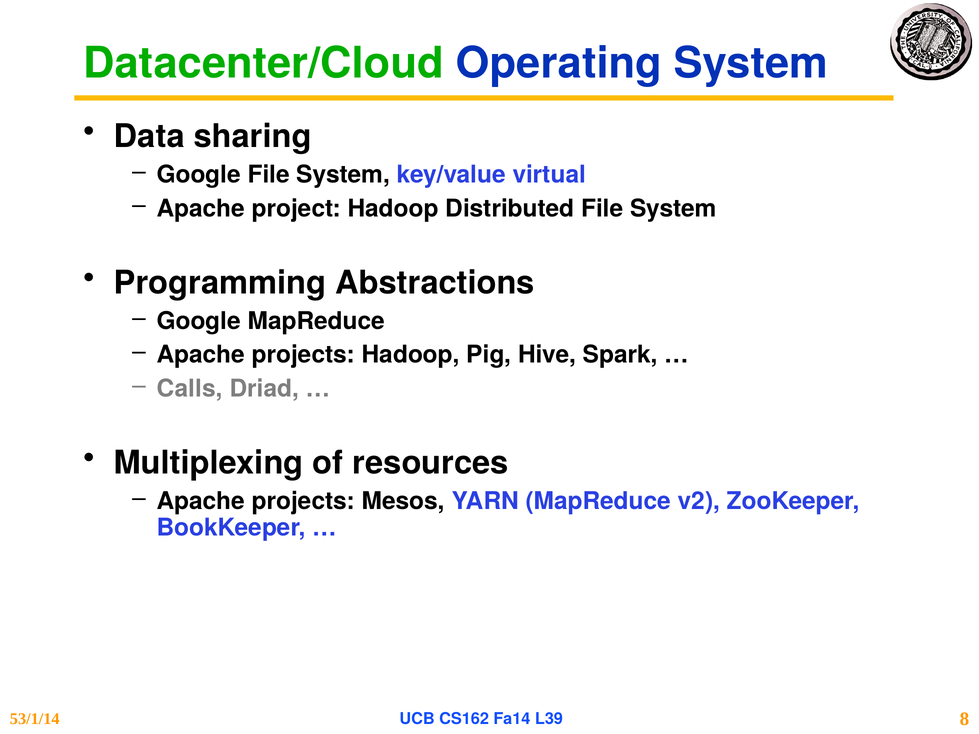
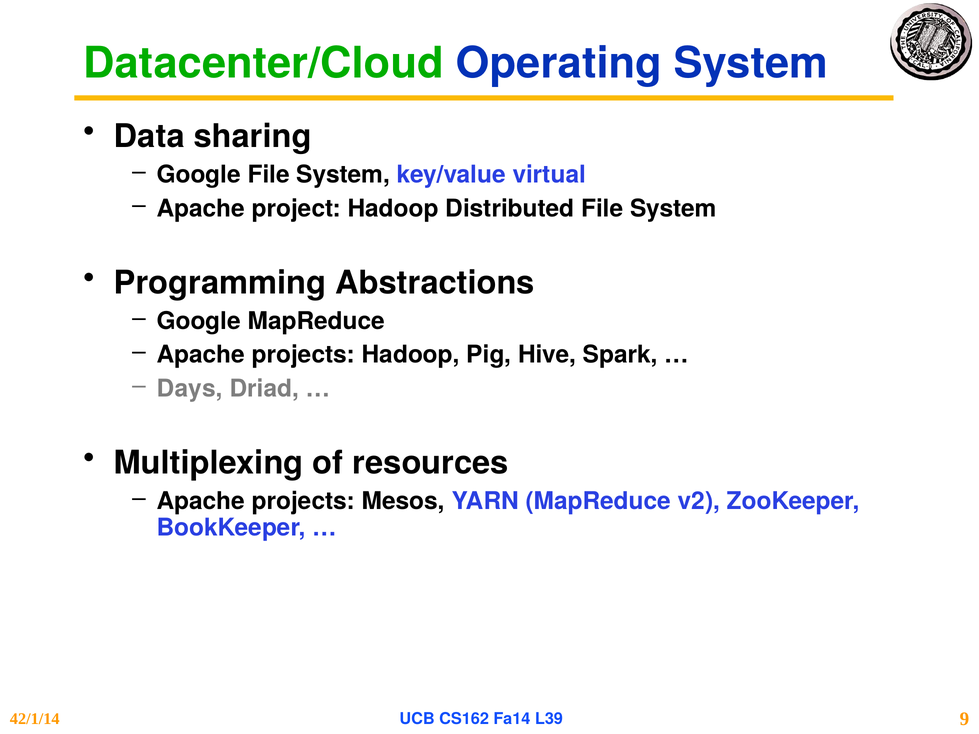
Calls: Calls -> Days
53/1/14: 53/1/14 -> 42/1/14
8: 8 -> 9
